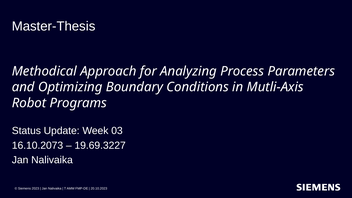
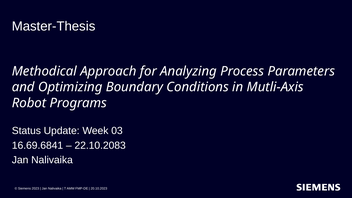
16.10.2073: 16.10.2073 -> 16.69.6841
19.69.3227: 19.69.3227 -> 22.10.2083
